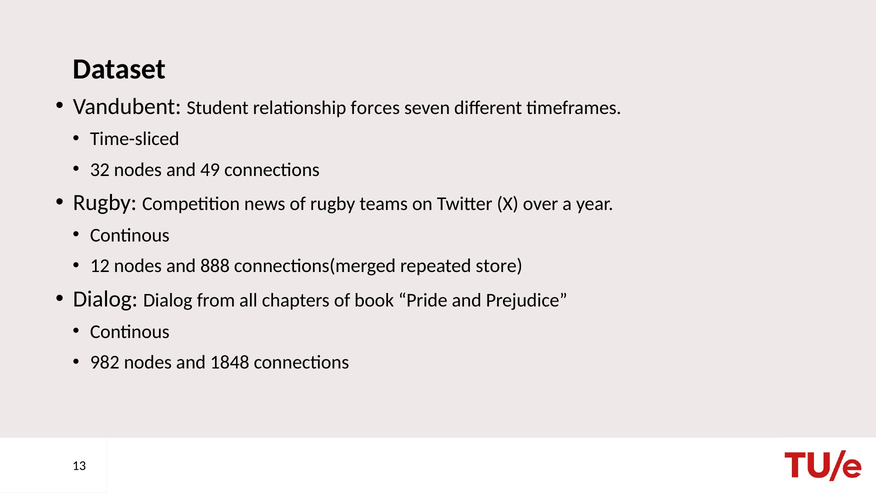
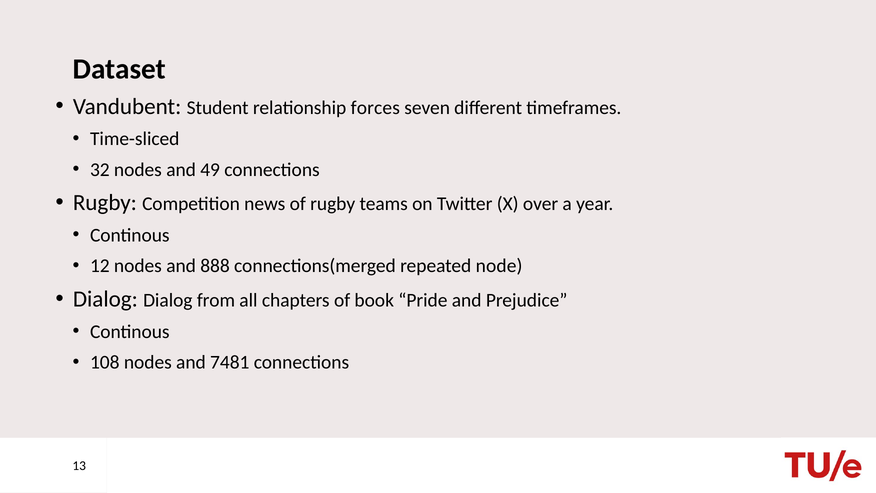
store: store -> node
982: 982 -> 108
1848: 1848 -> 7481
